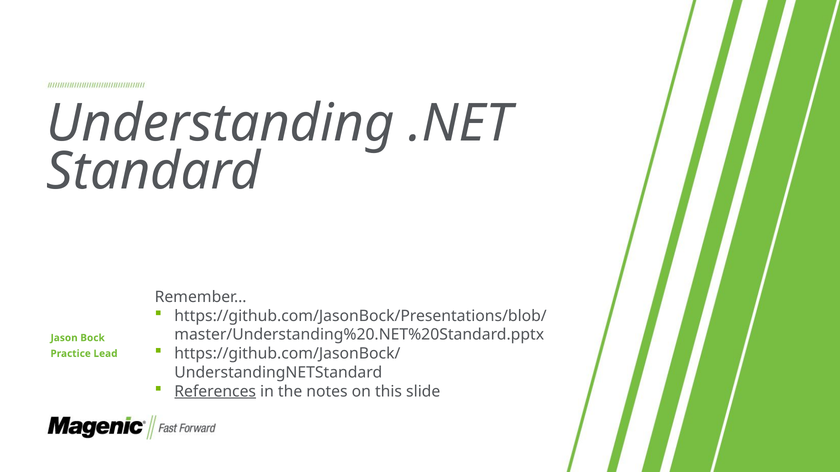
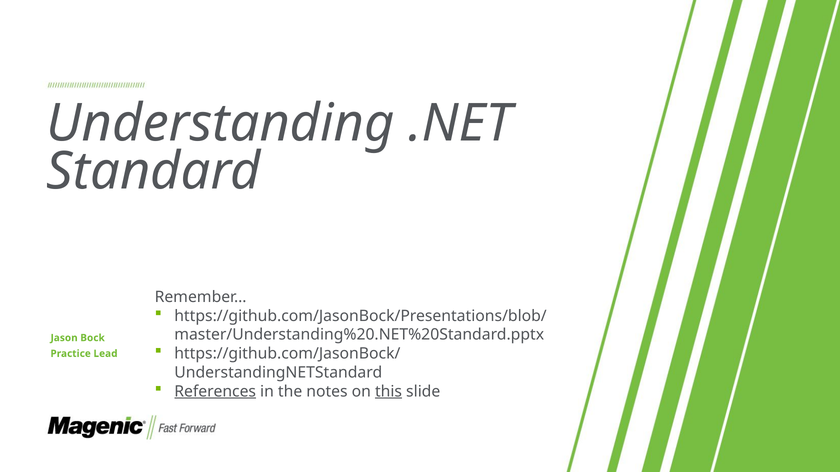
this underline: none -> present
